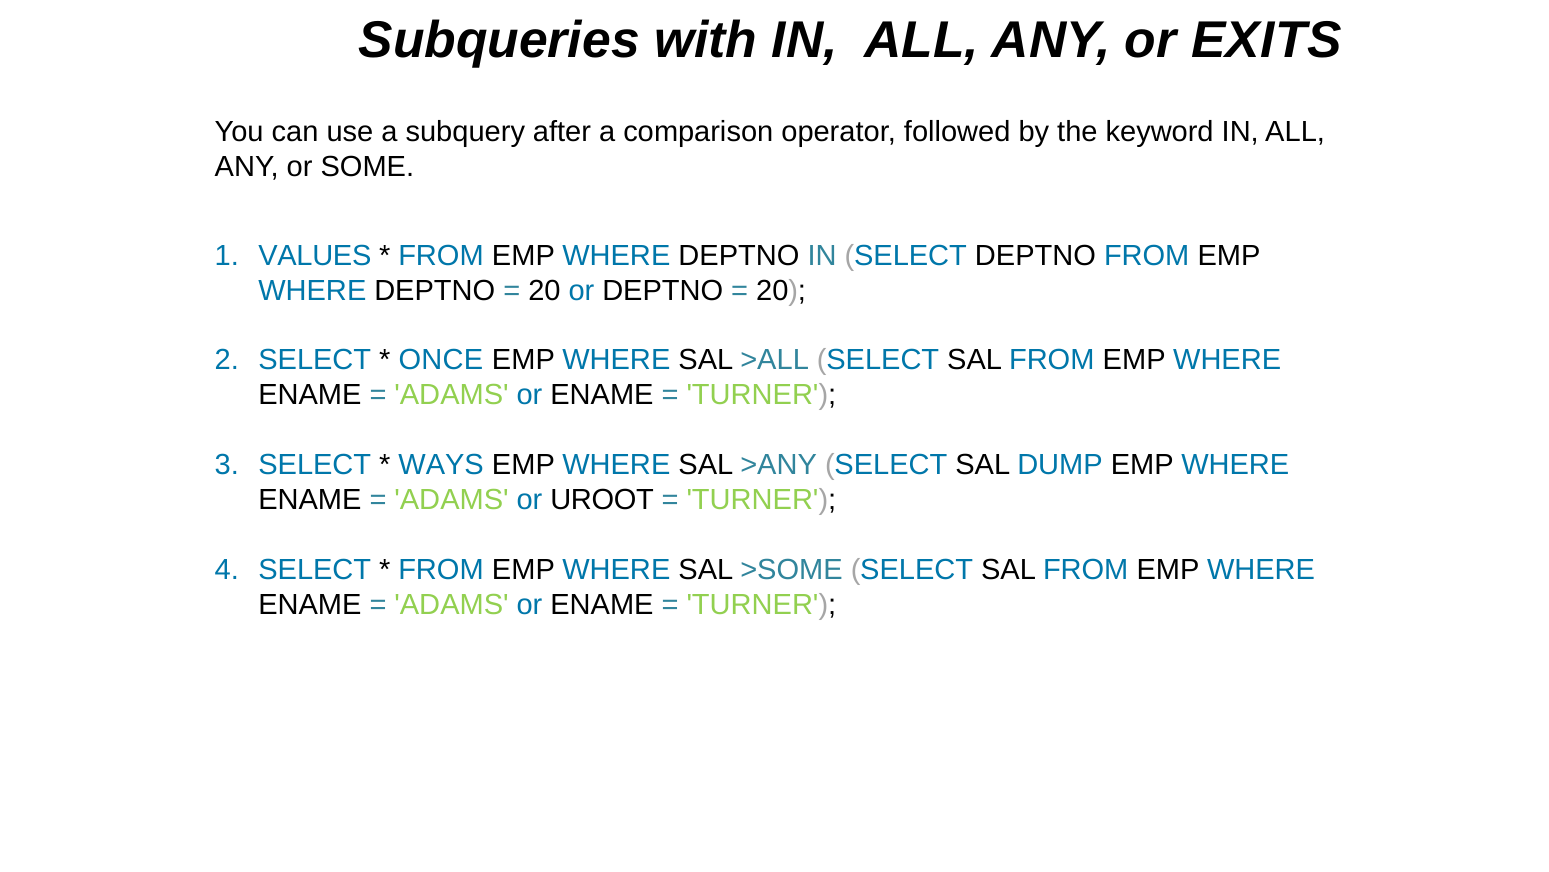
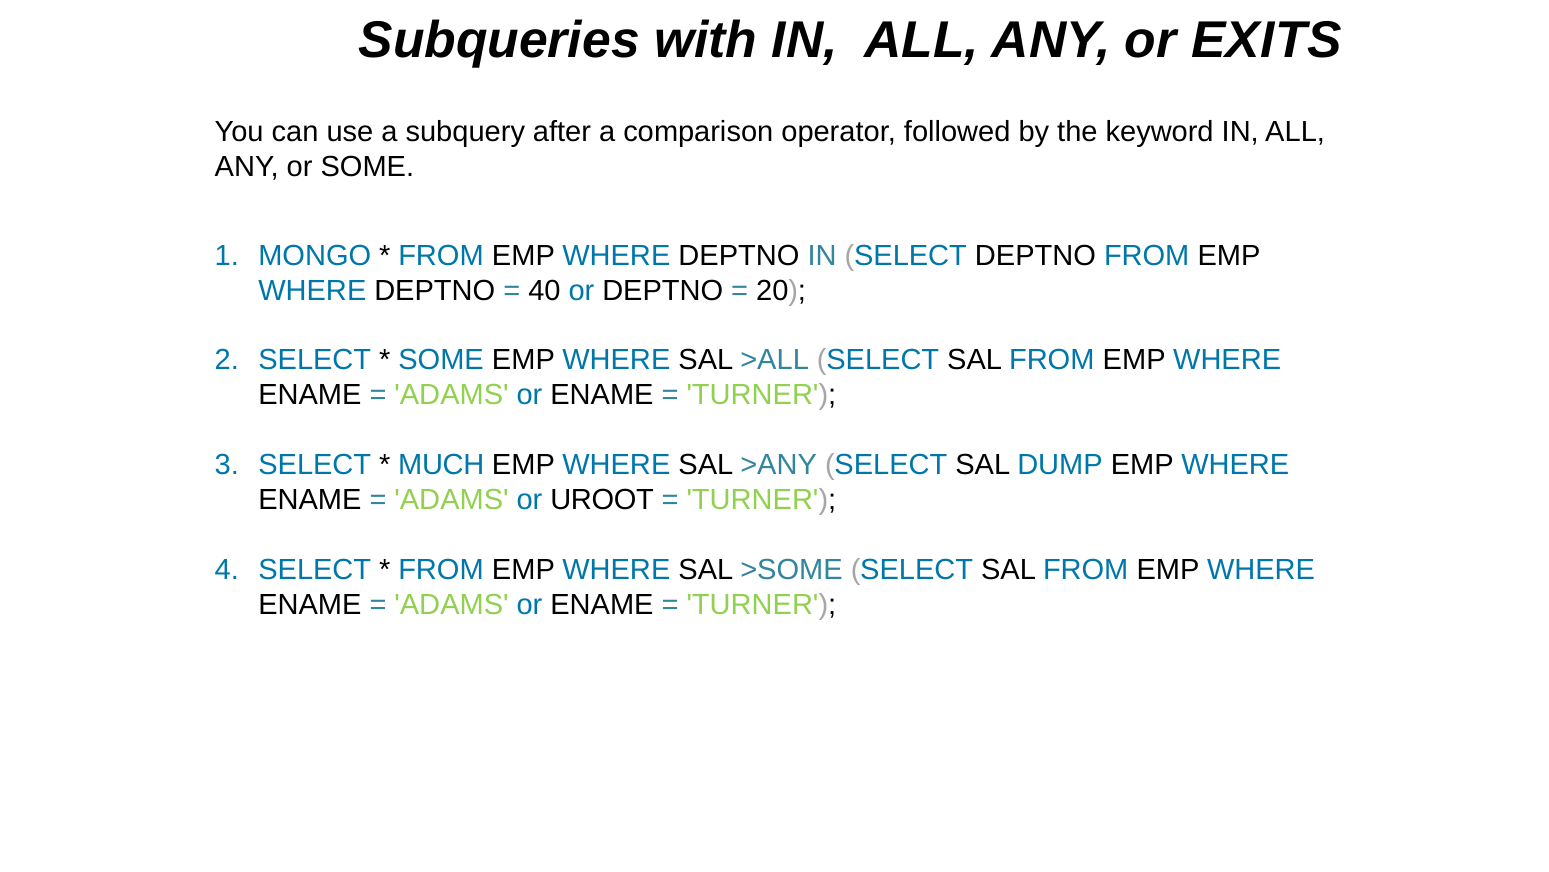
VALUES: VALUES -> MONGO
20 at (544, 290): 20 -> 40
ONCE at (441, 360): ONCE -> SOME
WAYS: WAYS -> MUCH
